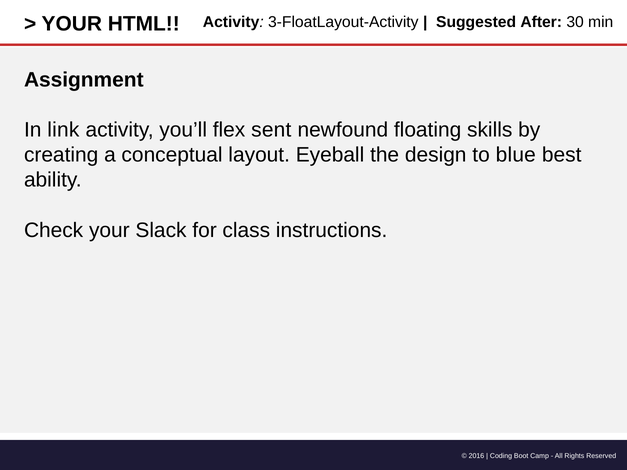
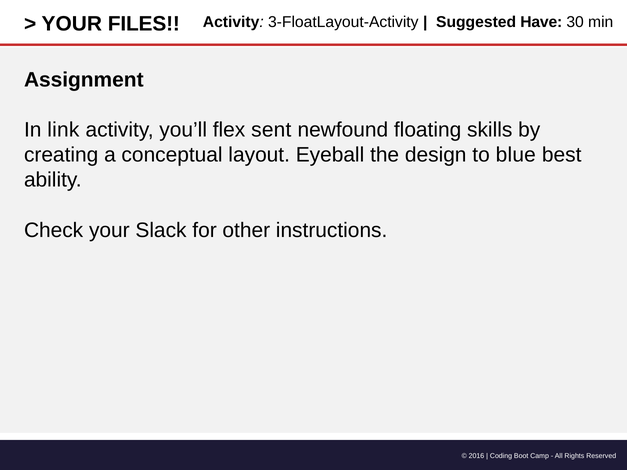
HTML: HTML -> FILES
After: After -> Have
class: class -> other
